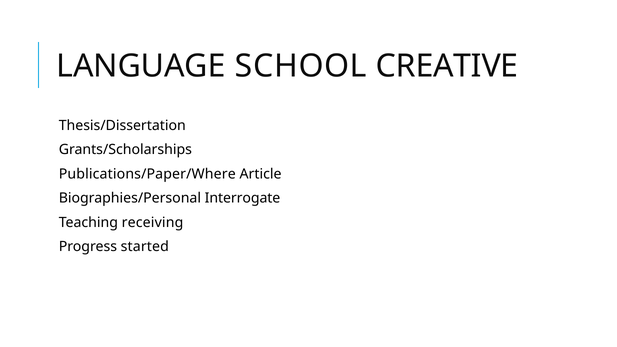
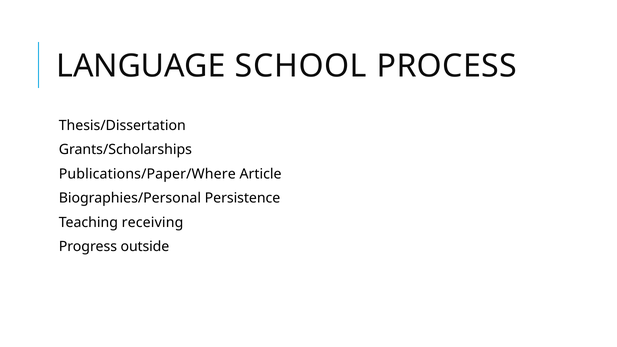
CREATIVE: CREATIVE -> PROCESS
Interrogate: Interrogate -> Persistence
started: started -> outside
